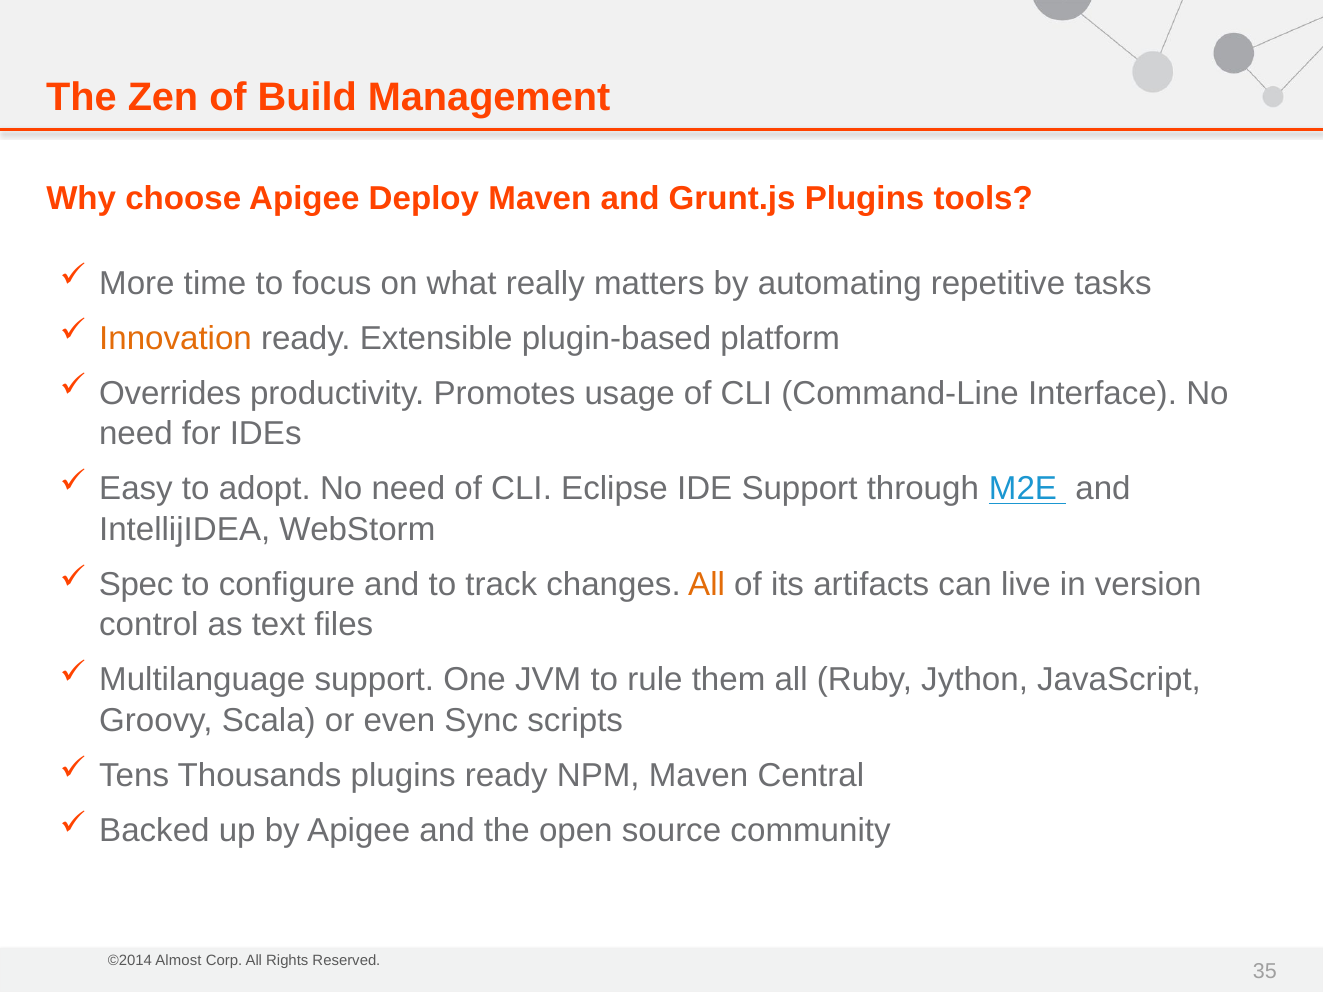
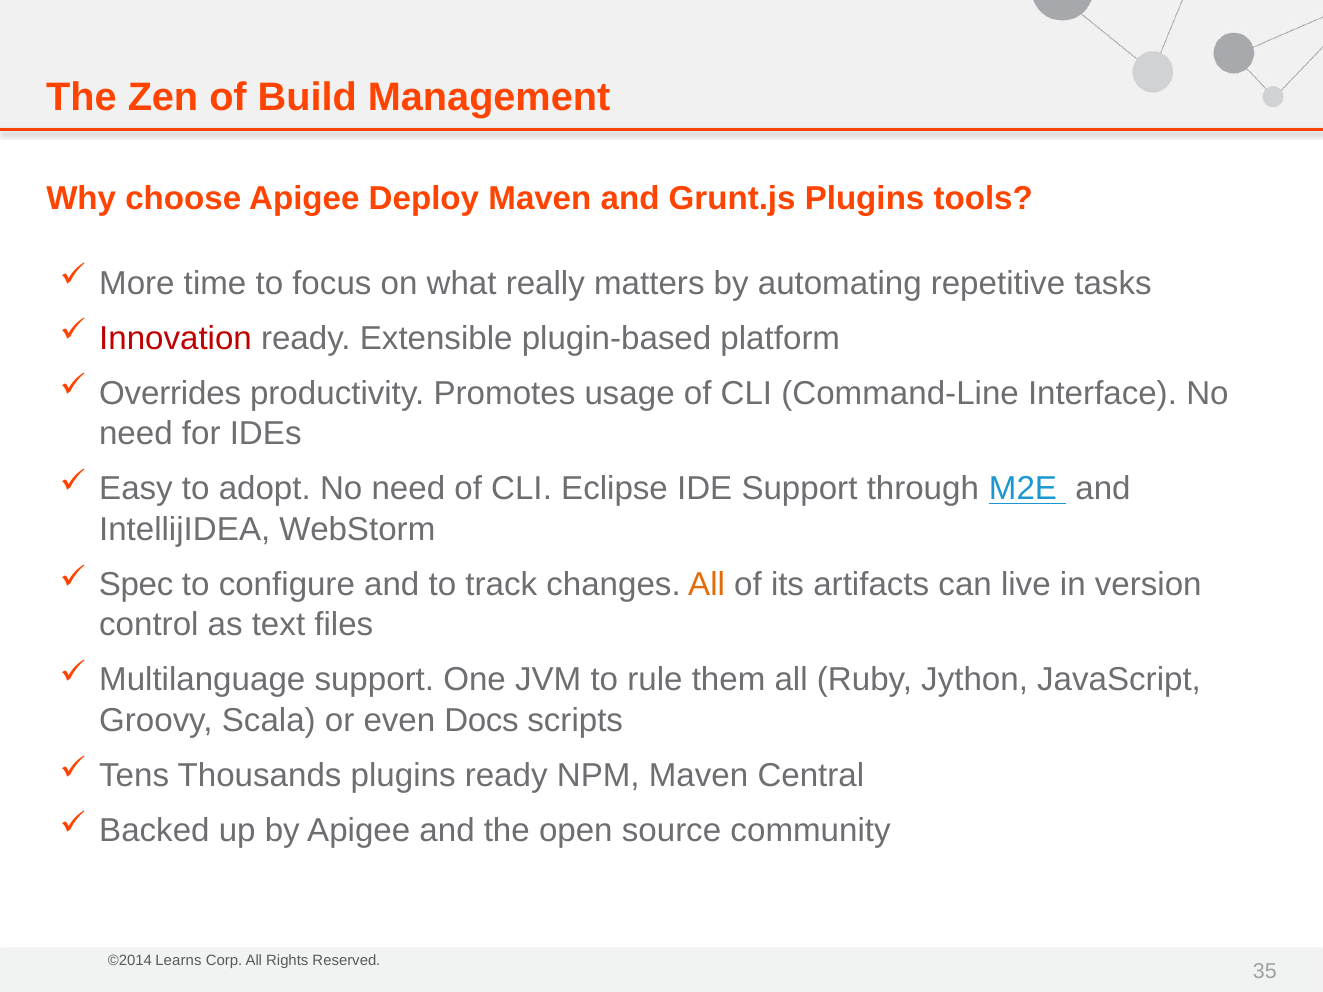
Innovation colour: orange -> red
Sync: Sync -> Docs
Almost: Almost -> Learns
